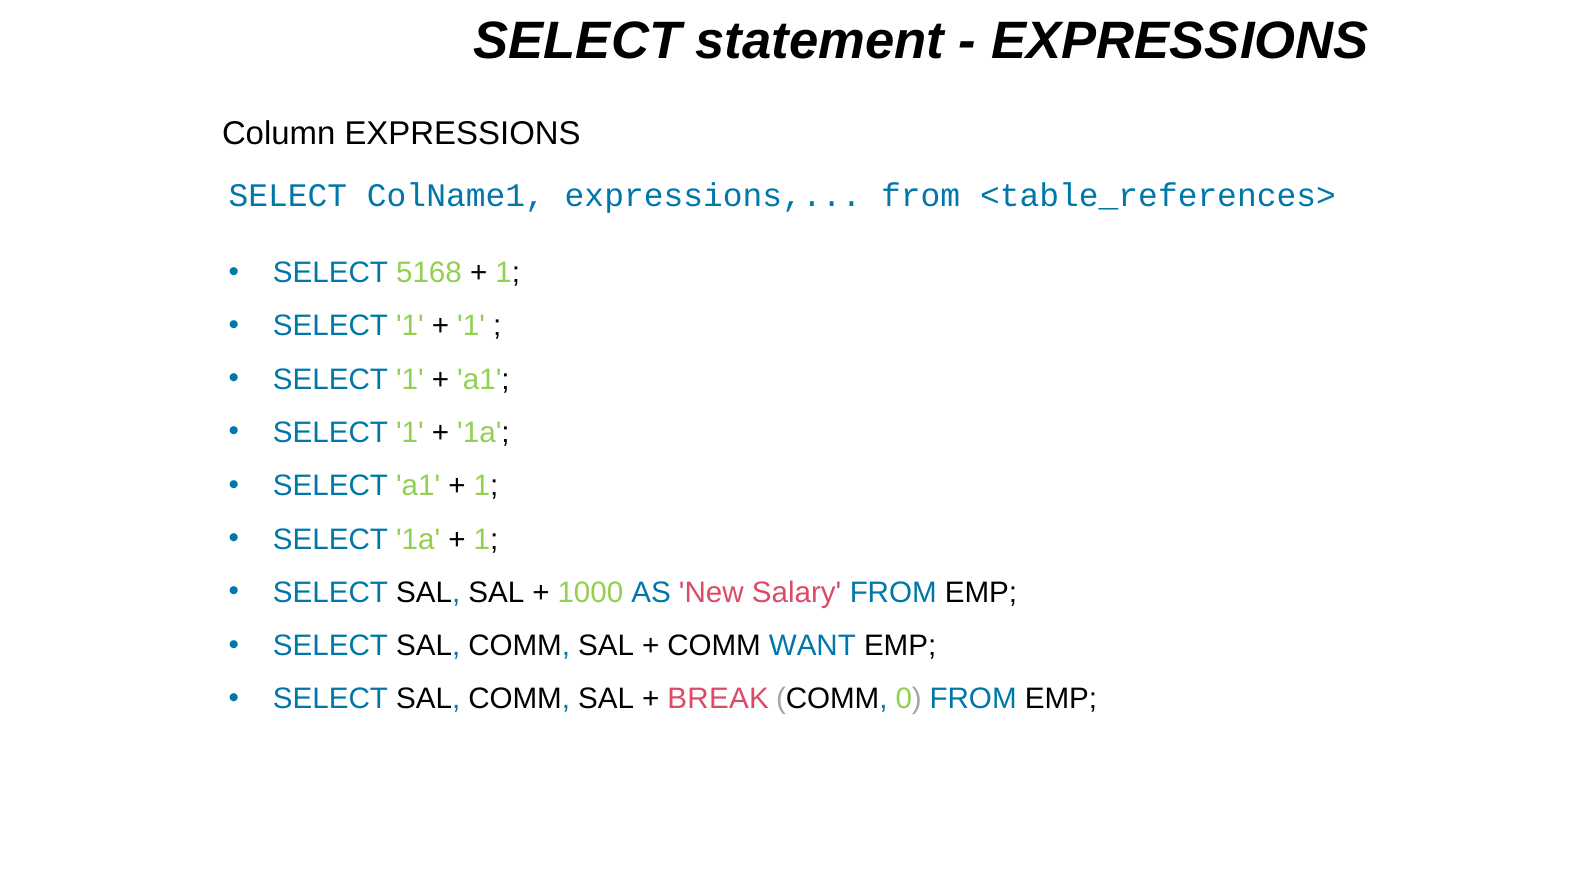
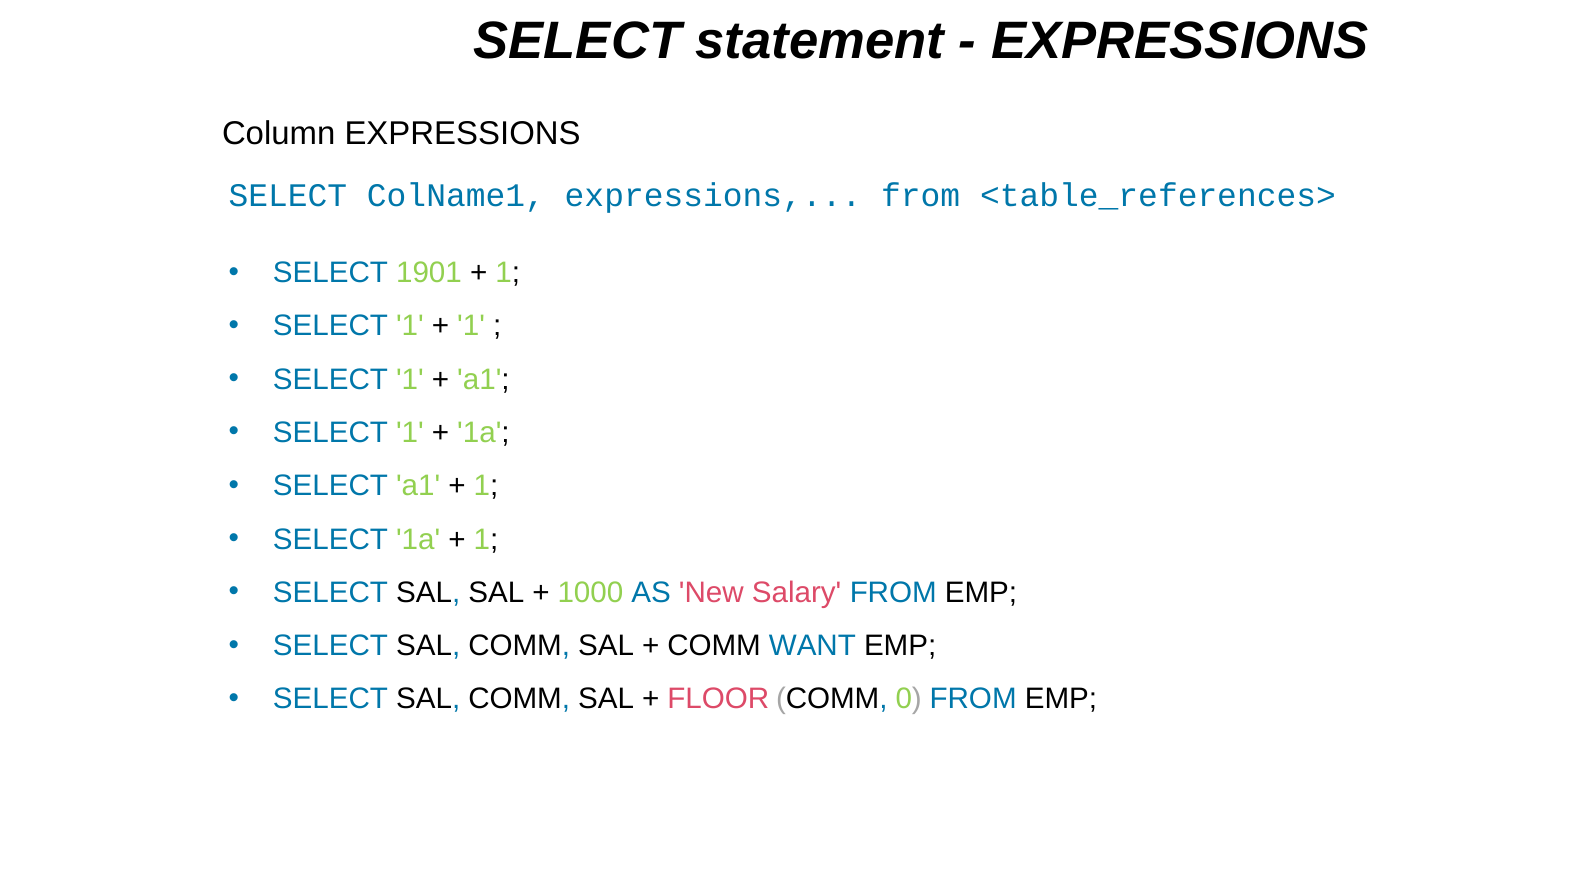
5168: 5168 -> 1901
BREAK: BREAK -> FLOOR
